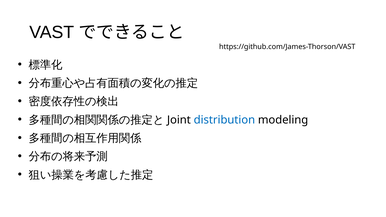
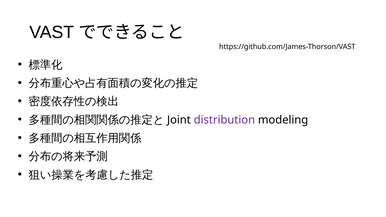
distribution colour: blue -> purple
